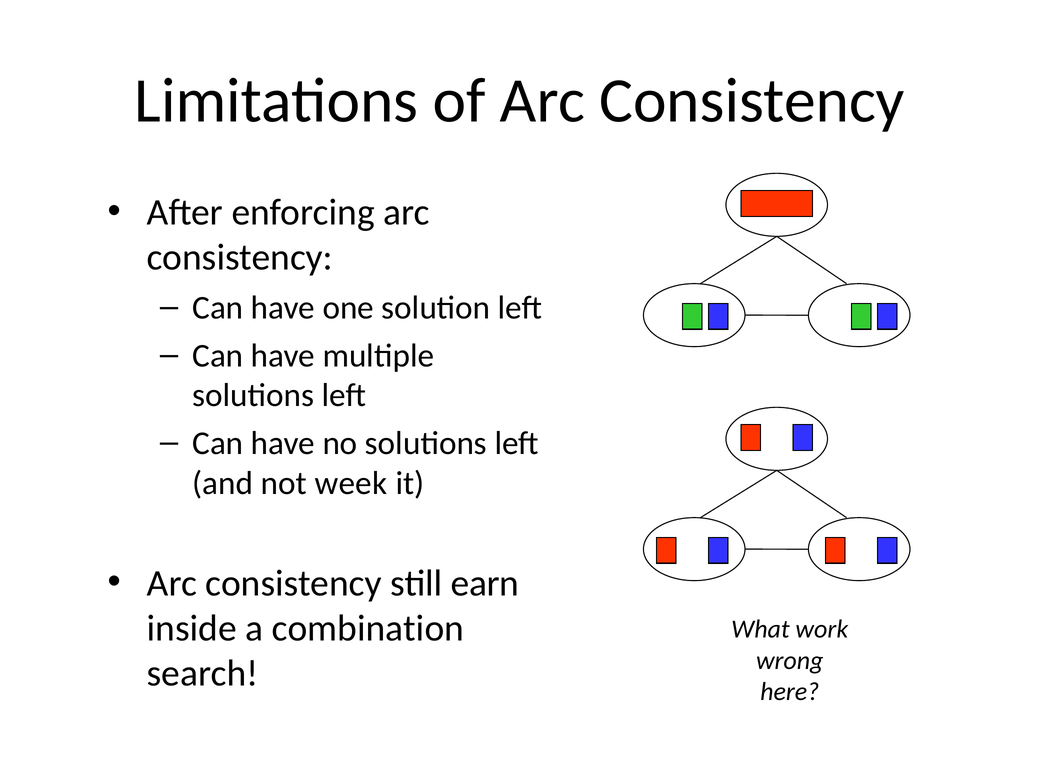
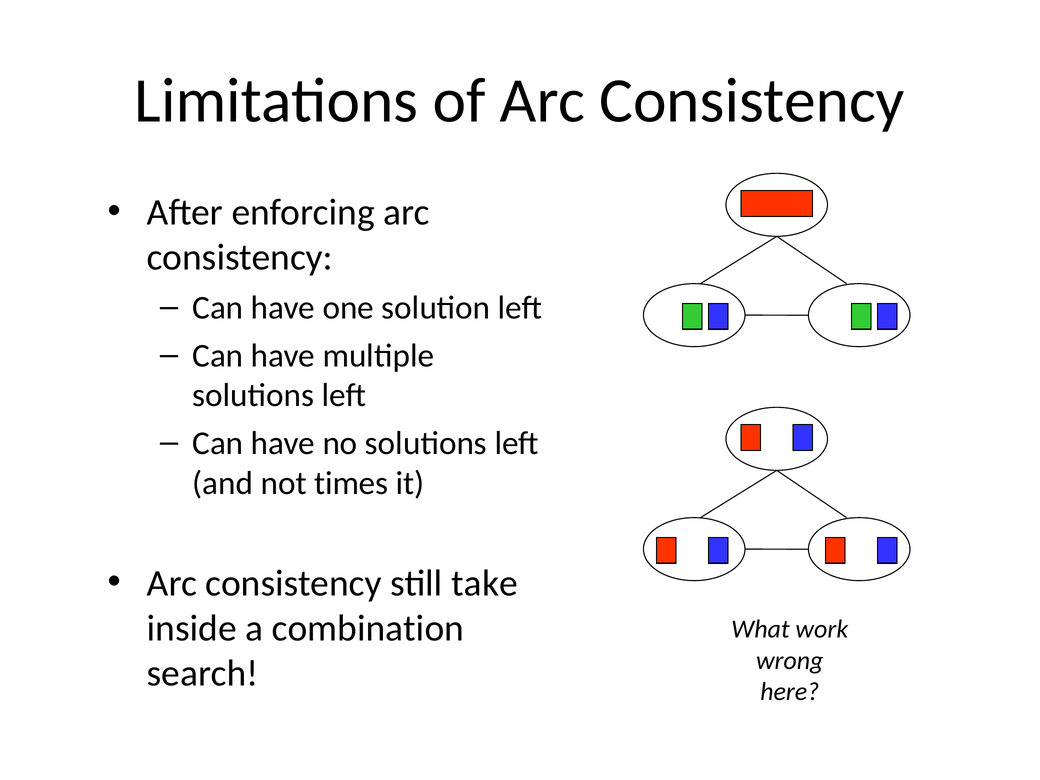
week: week -> times
earn: earn -> take
